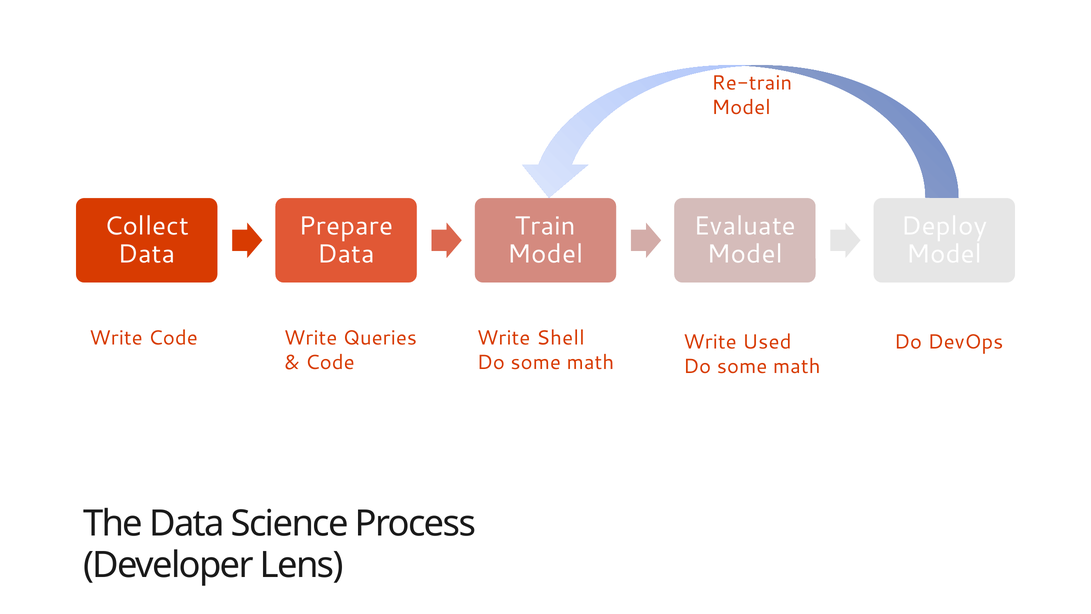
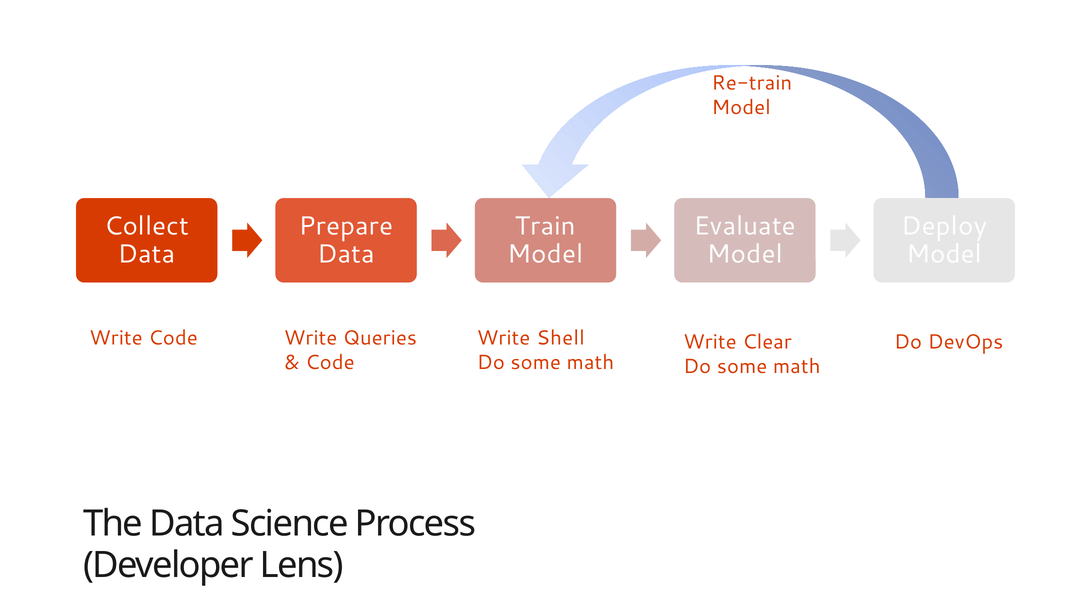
Used: Used -> Clear
